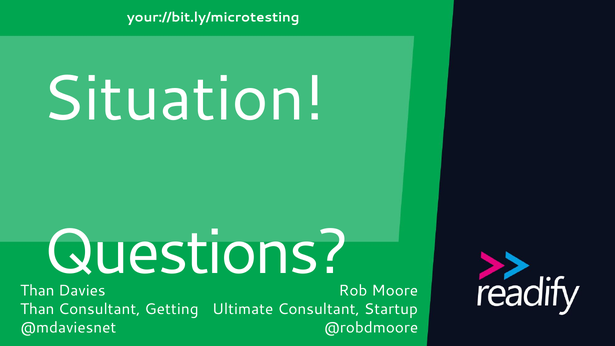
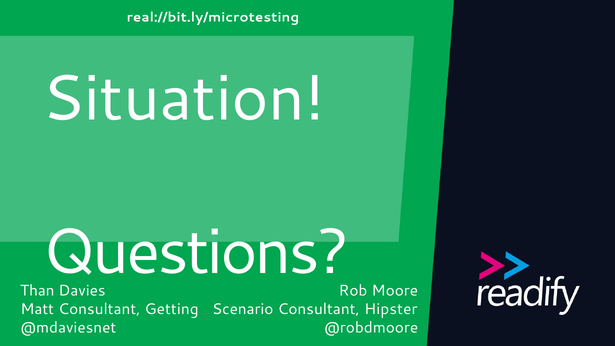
your://bit.ly/microtesting: your://bit.ly/microtesting -> real://bit.ly/microtesting
Than at (37, 309): Than -> Matt
Ultimate: Ultimate -> Scenario
Startup: Startup -> Hipster
